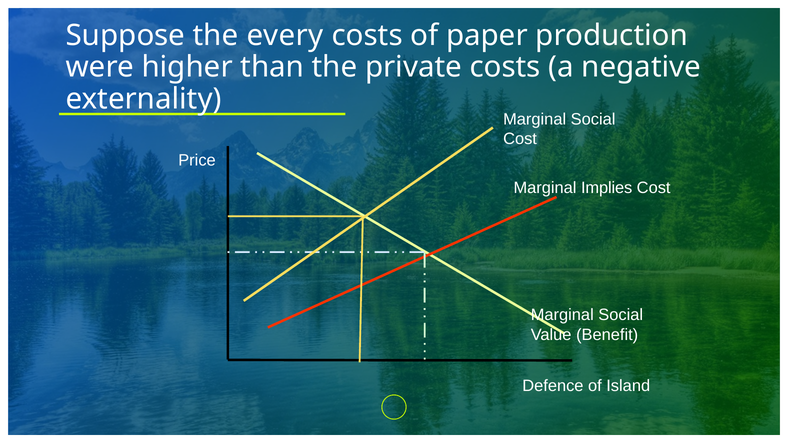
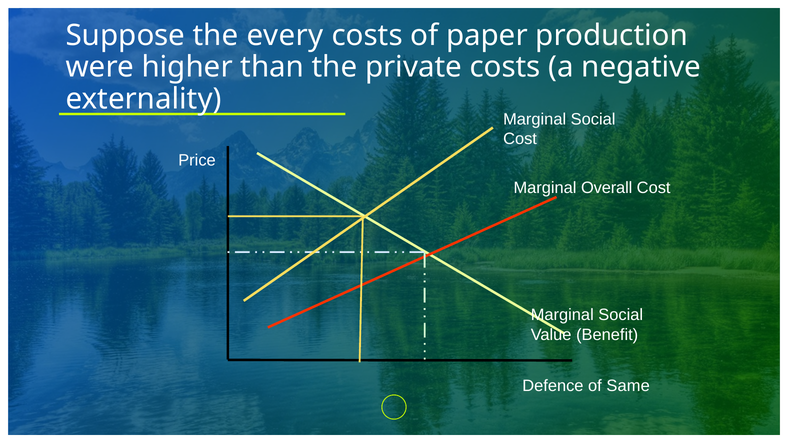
Implies: Implies -> Overall
Island: Island -> Same
